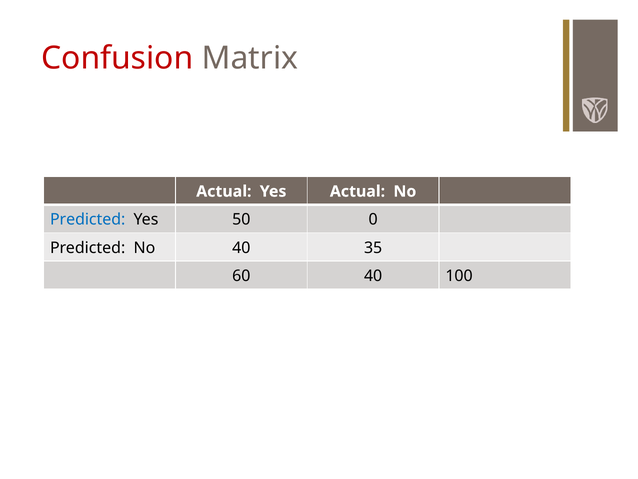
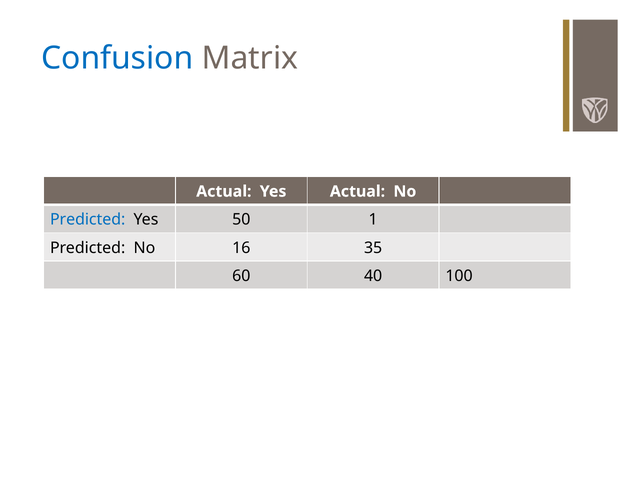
Confusion colour: red -> blue
0: 0 -> 1
No 40: 40 -> 16
